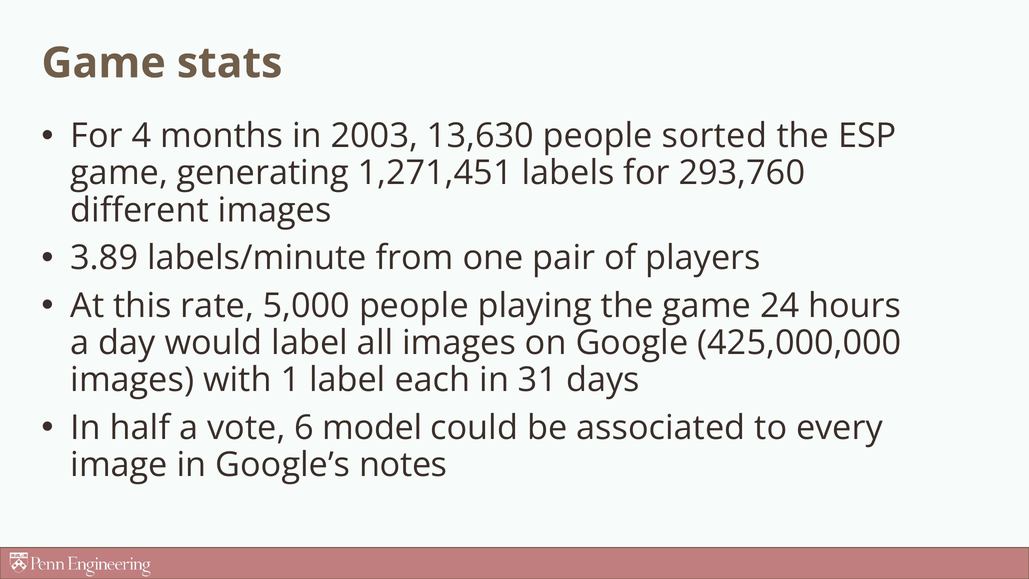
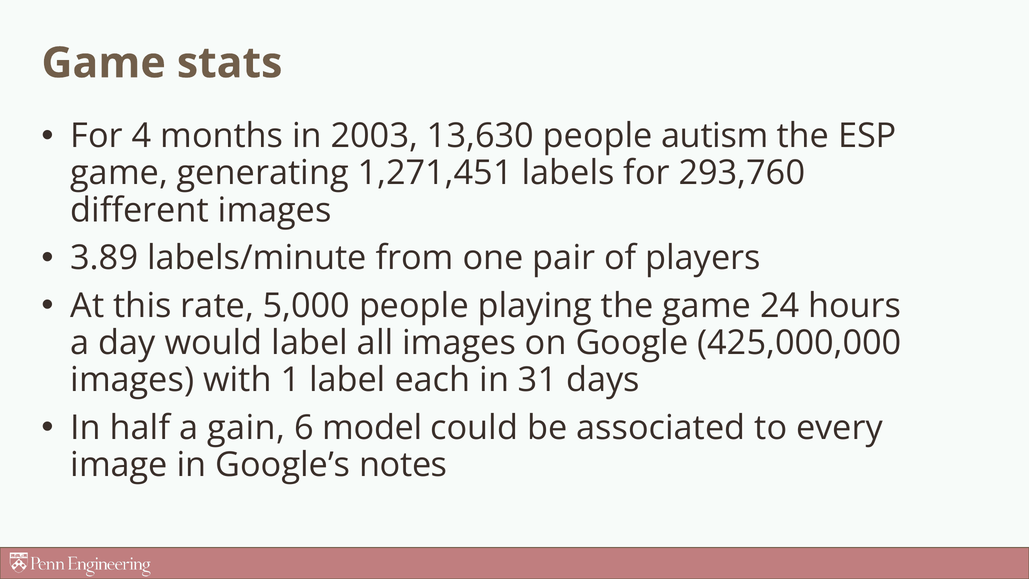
sorted: sorted -> autism
vote: vote -> gain
